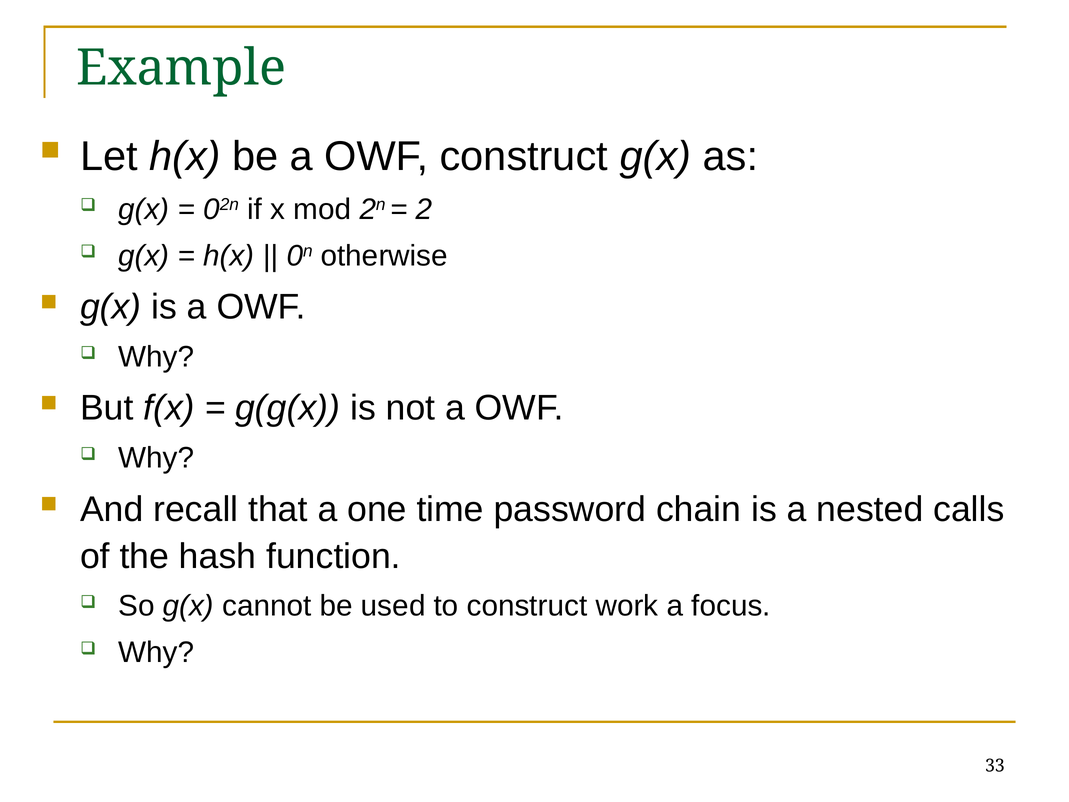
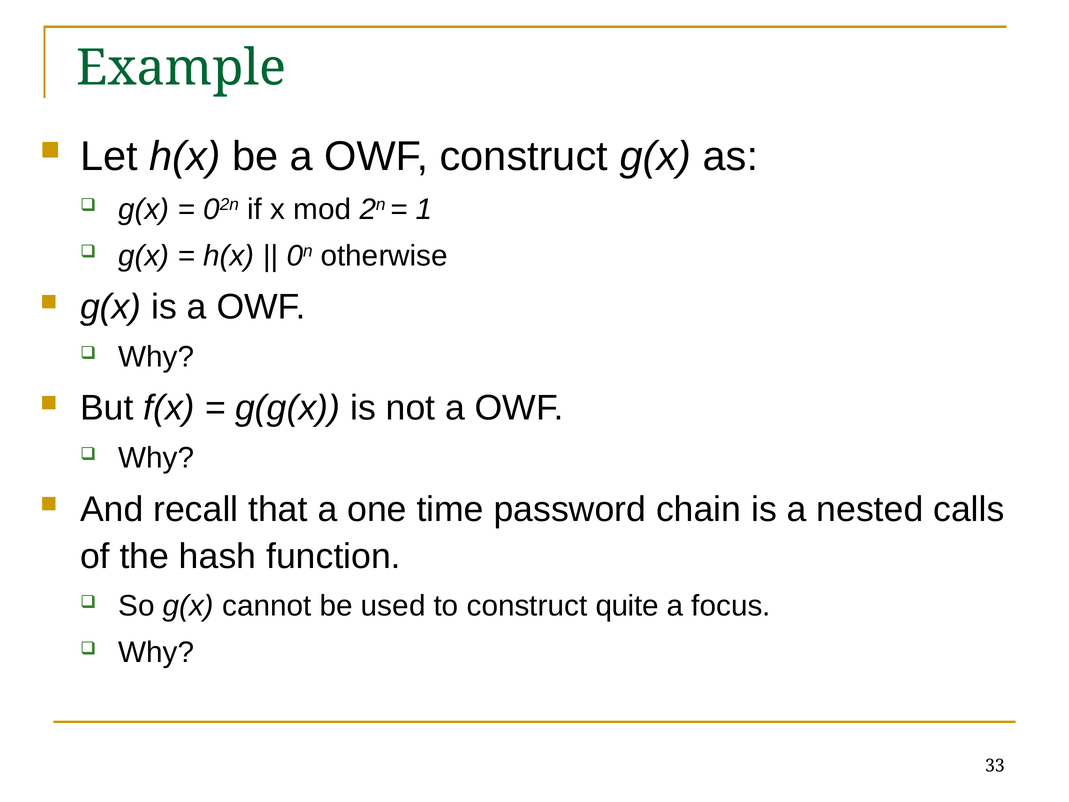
2: 2 -> 1
work: work -> quite
